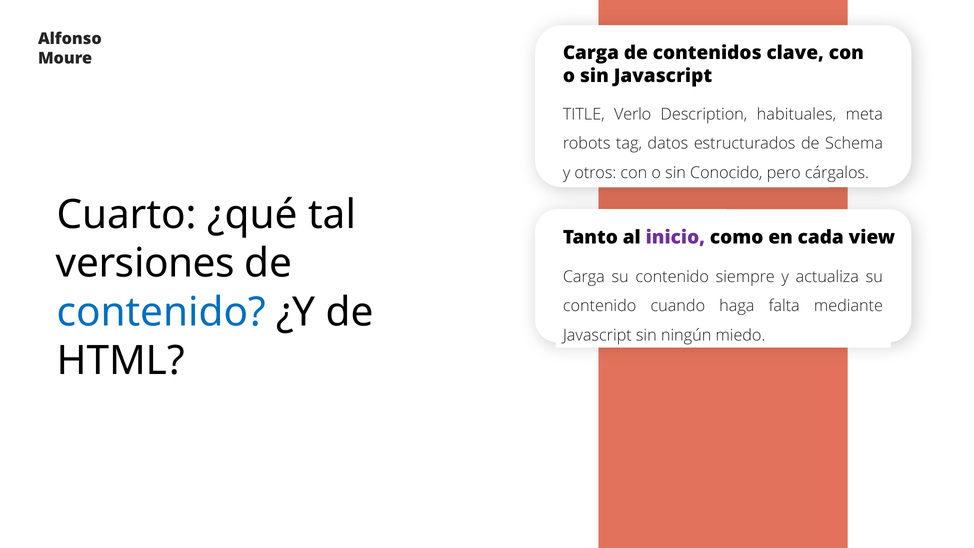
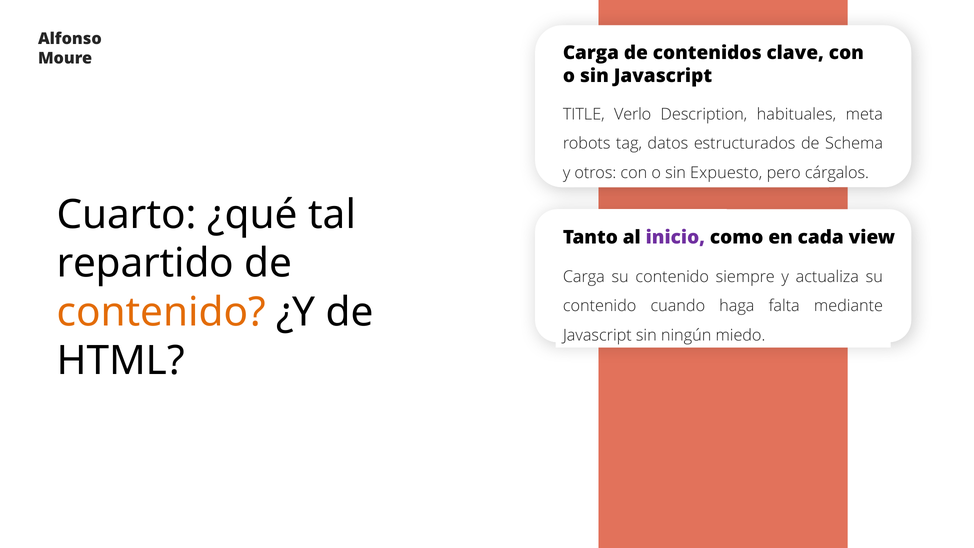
Conocido: Conocido -> Expuesto
versiones: versiones -> repartido
contenido at (161, 312) colour: blue -> orange
